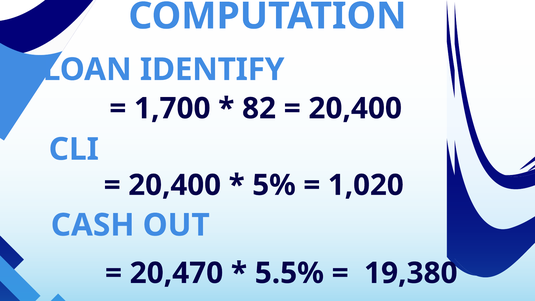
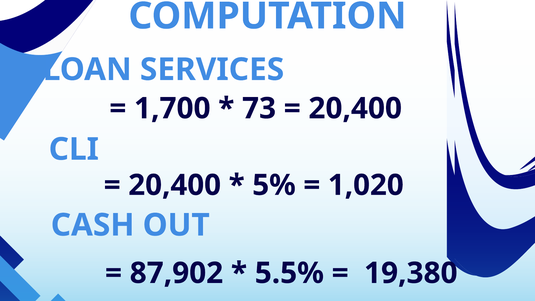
IDENTIFY: IDENTIFY -> SERVICES
82: 82 -> 73
20,470: 20,470 -> 87,902
